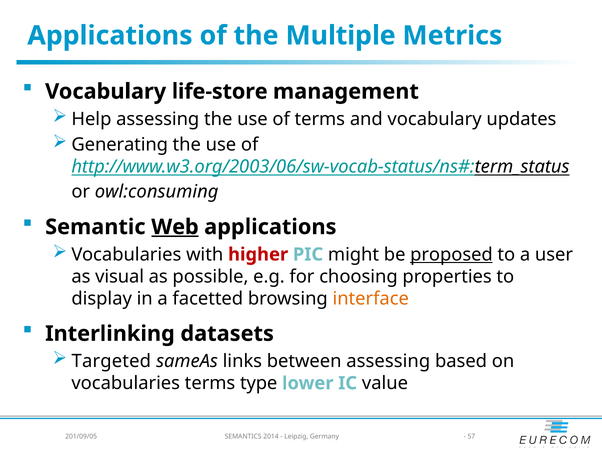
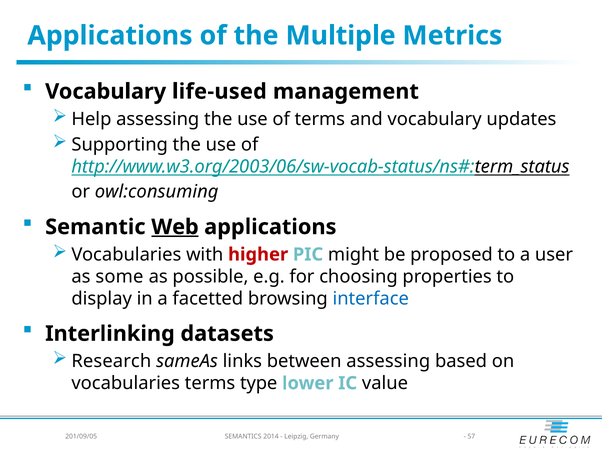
life-store: life-store -> life-used
Generating: Generating -> Supporting
proposed underline: present -> none
visual: visual -> some
interface colour: orange -> blue
Targeted: Targeted -> Research
